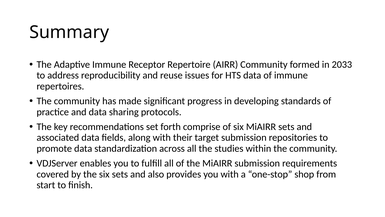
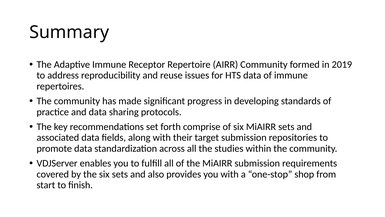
2033: 2033 -> 2019
